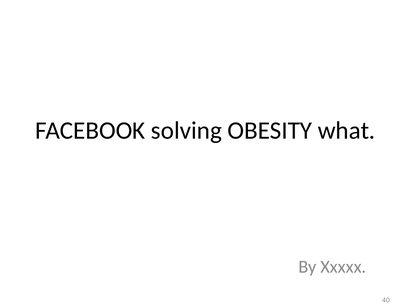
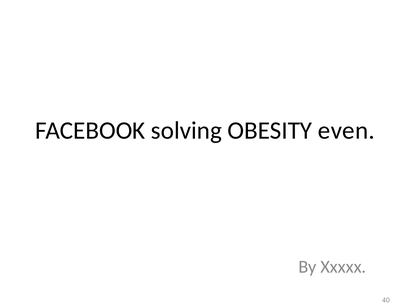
what: what -> even
